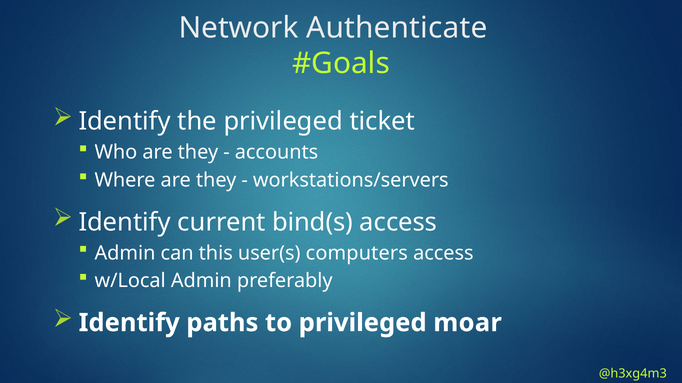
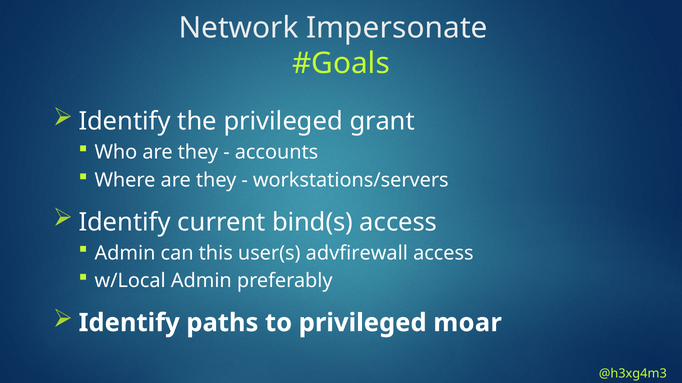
Authenticate: Authenticate -> Impersonate
ticket: ticket -> grant
computers: computers -> advfirewall
